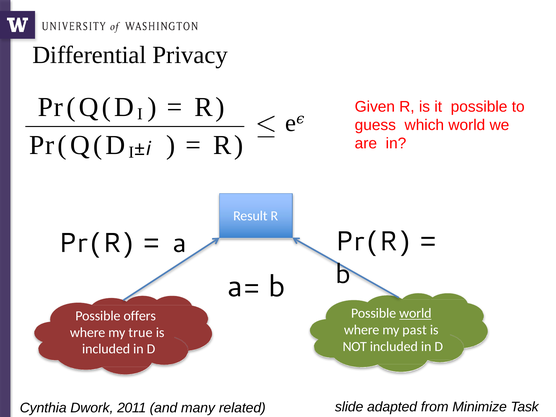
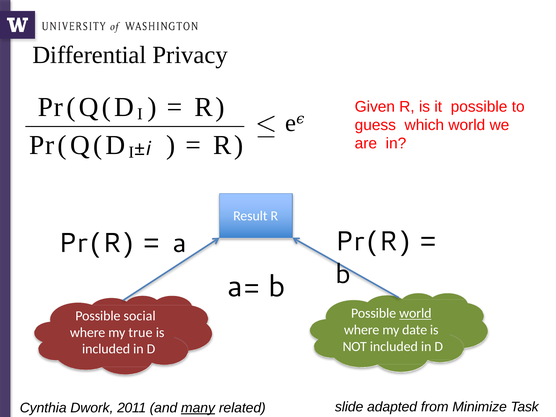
offers: offers -> social
past: past -> date
many underline: none -> present
